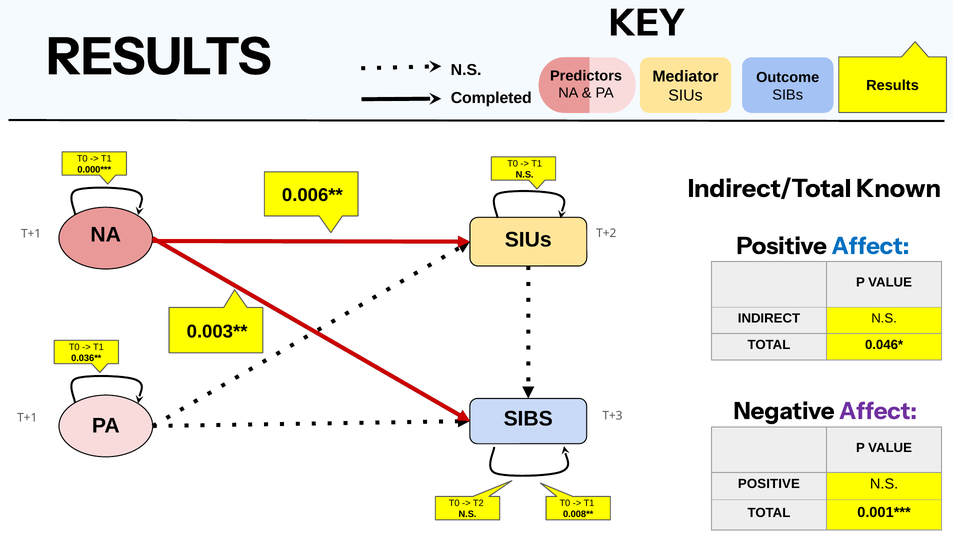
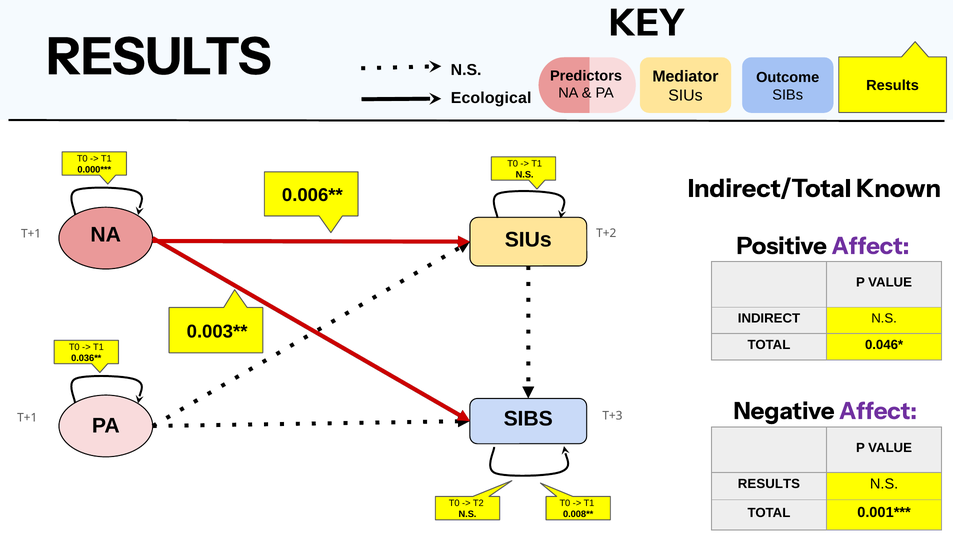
Completed: Completed -> Ecological
Affect at (870, 246) colour: blue -> purple
POSITIVE at (769, 484): POSITIVE -> RESULTS
